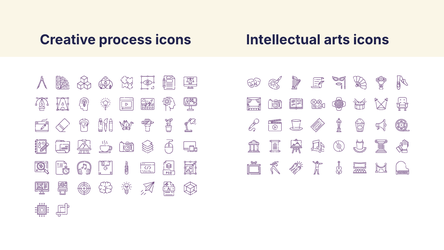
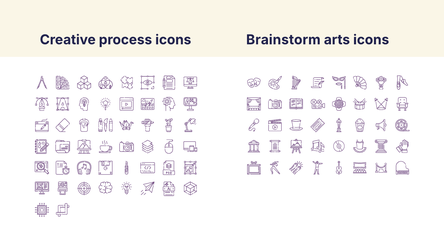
Intellectual: Intellectual -> Brainstorm
